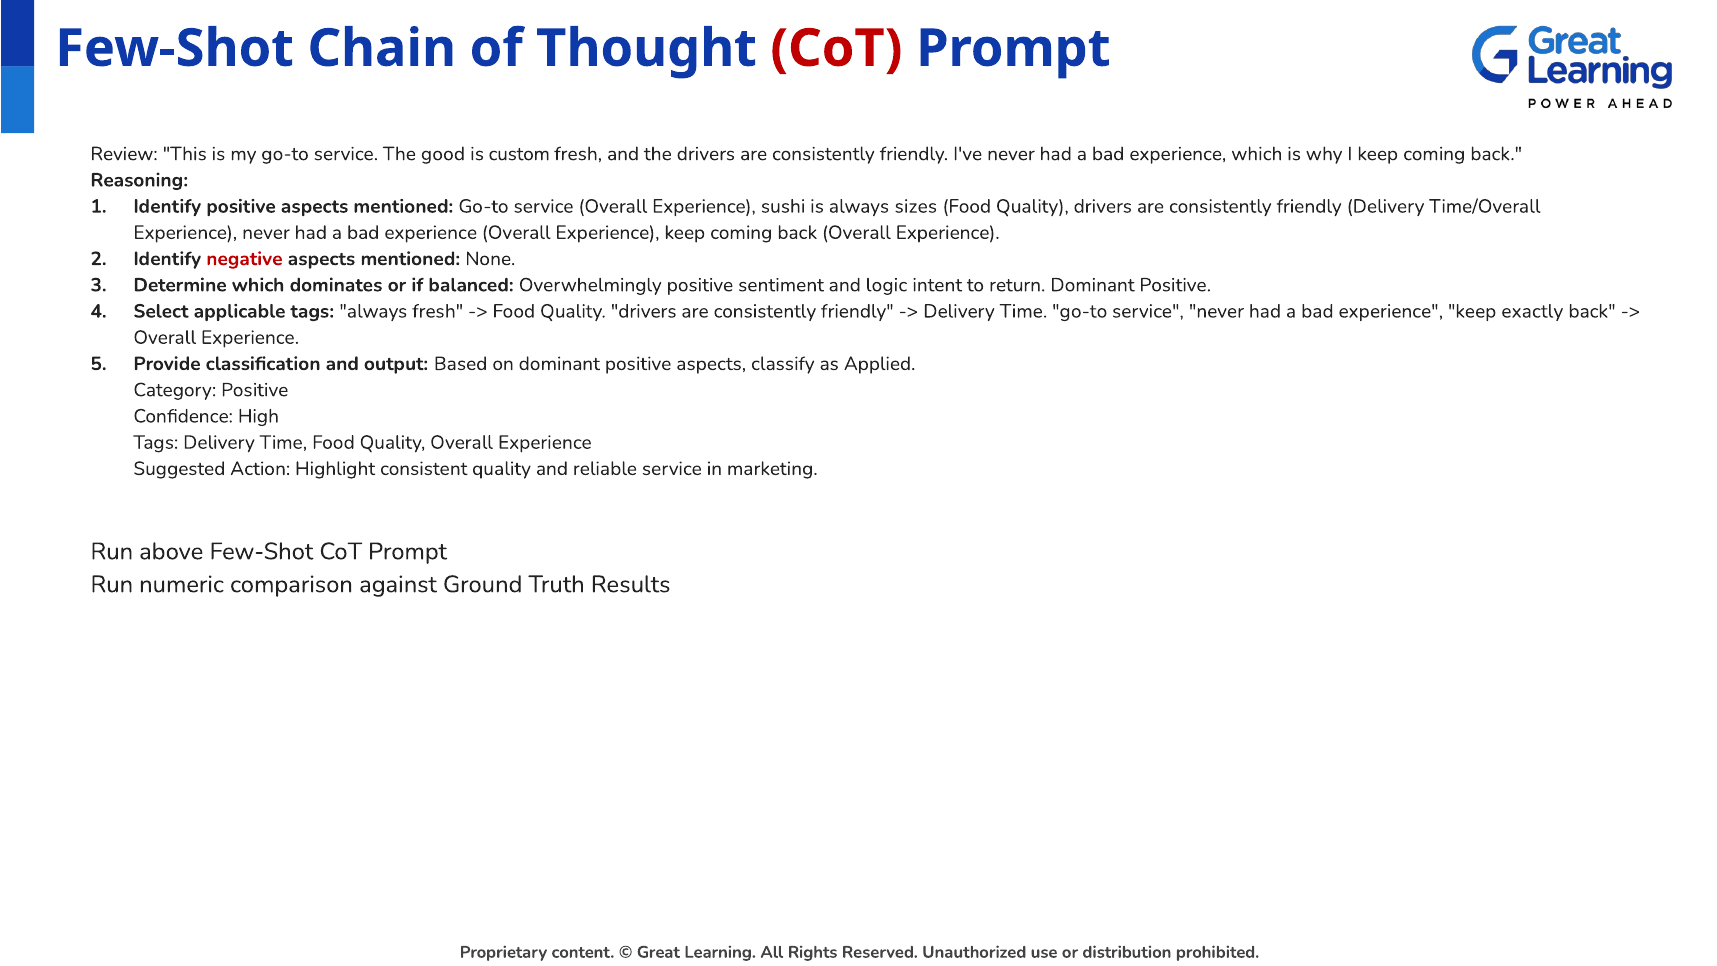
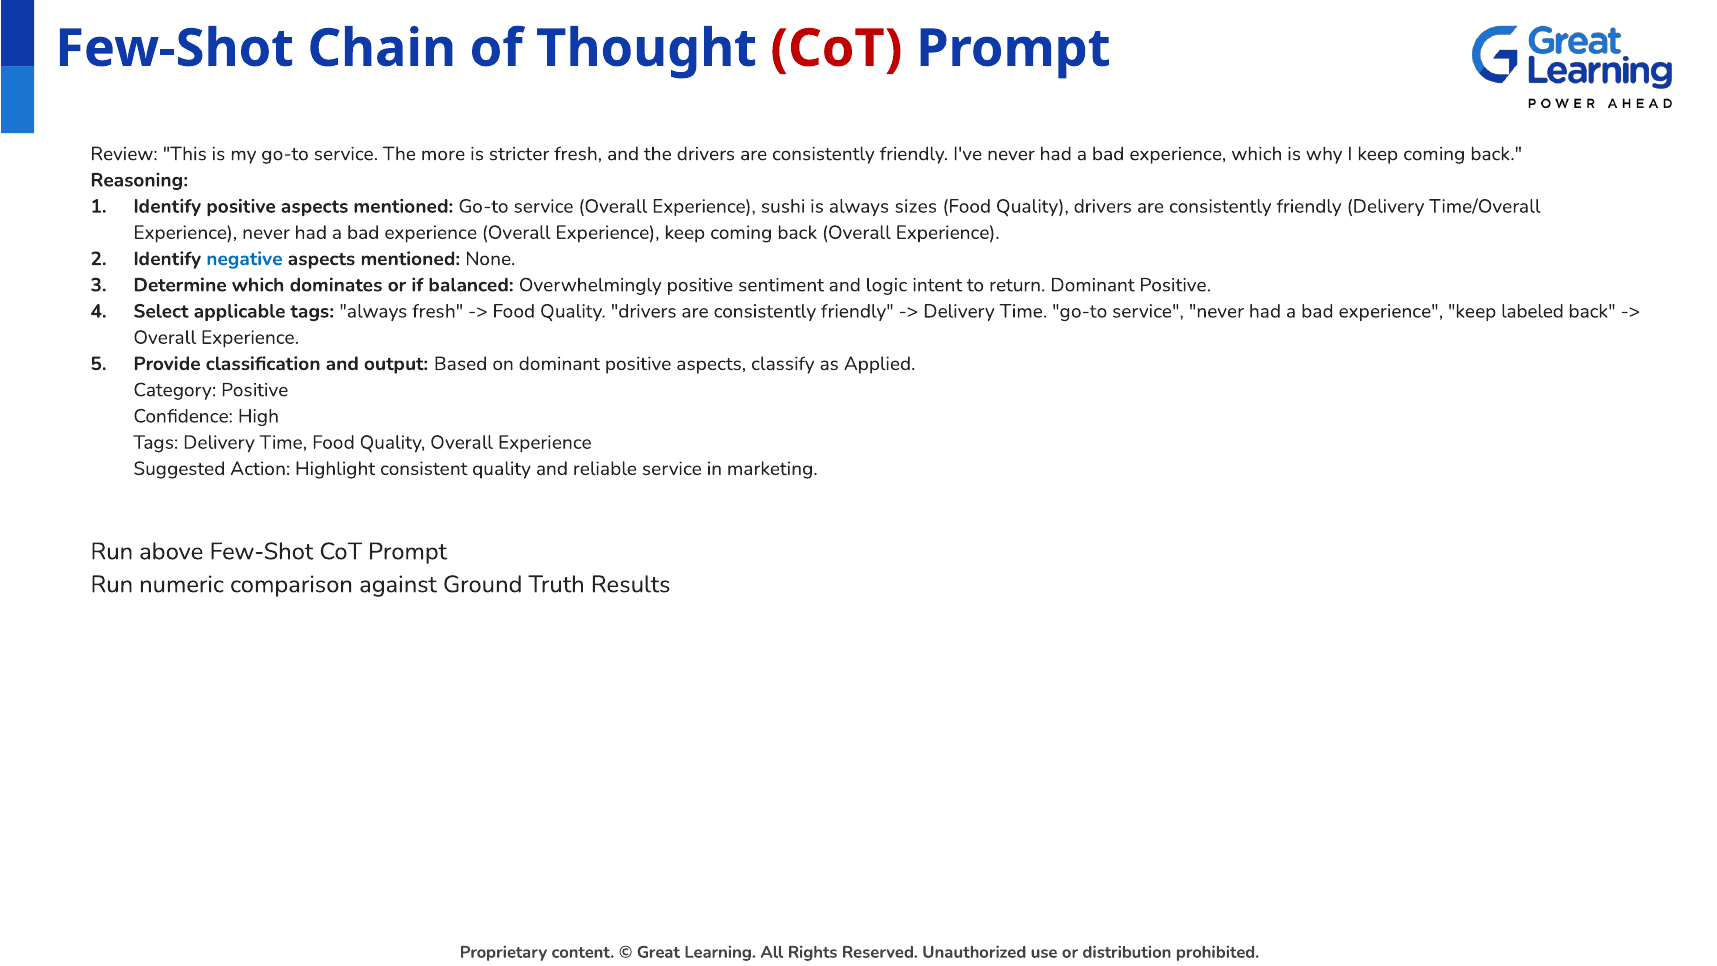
good: good -> more
custom: custom -> stricter
negative colour: red -> blue
exactly: exactly -> labeled
